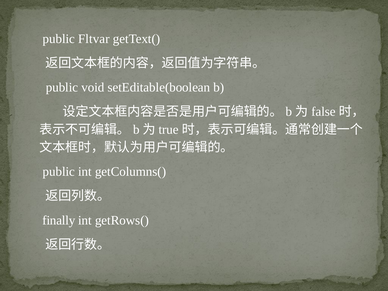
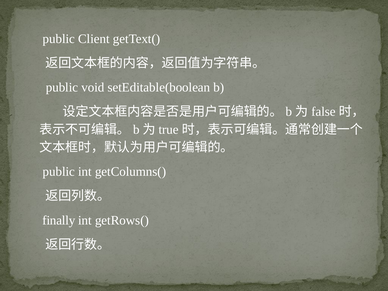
Fltvar: Fltvar -> Client
